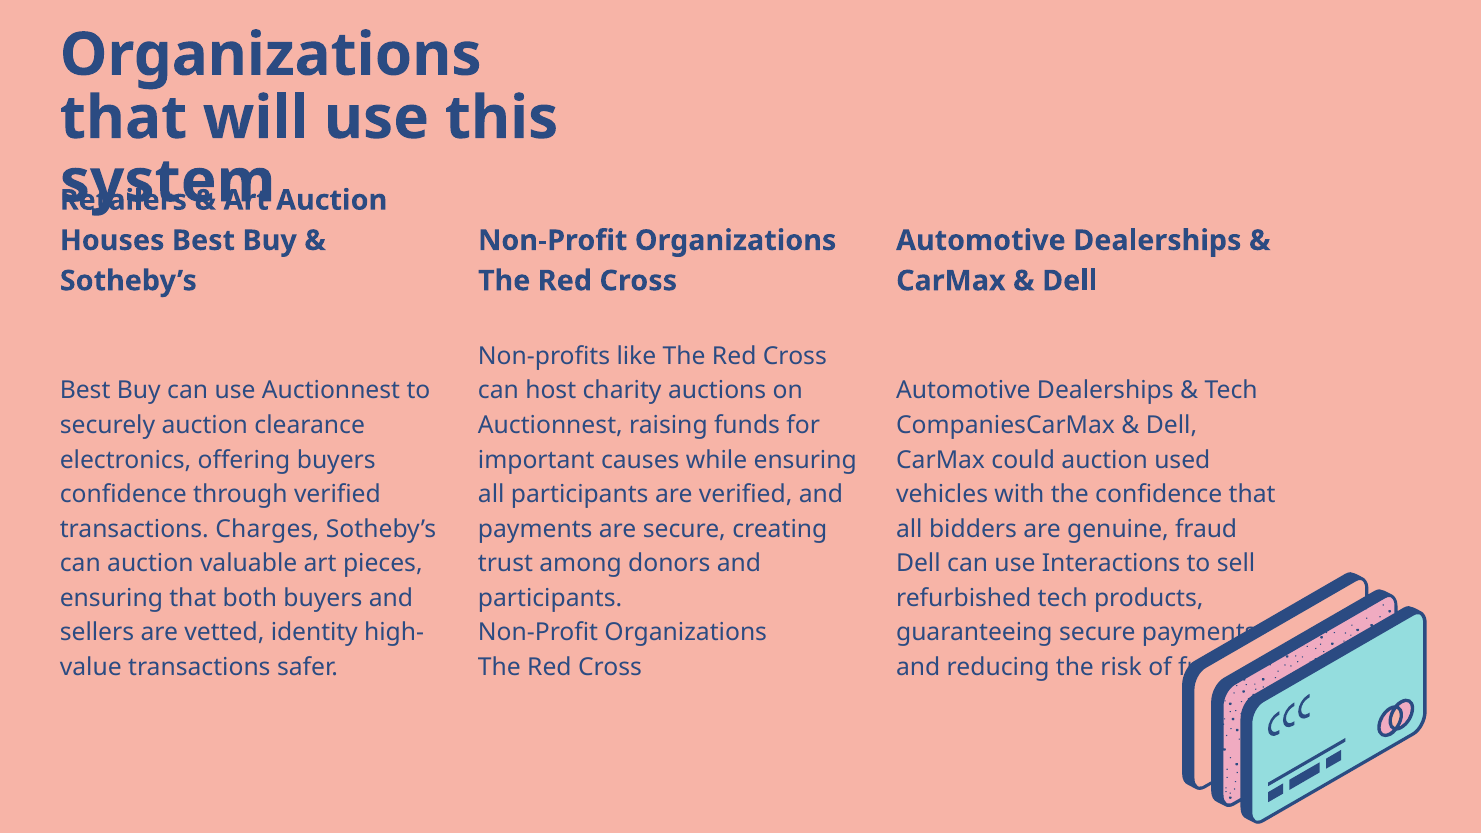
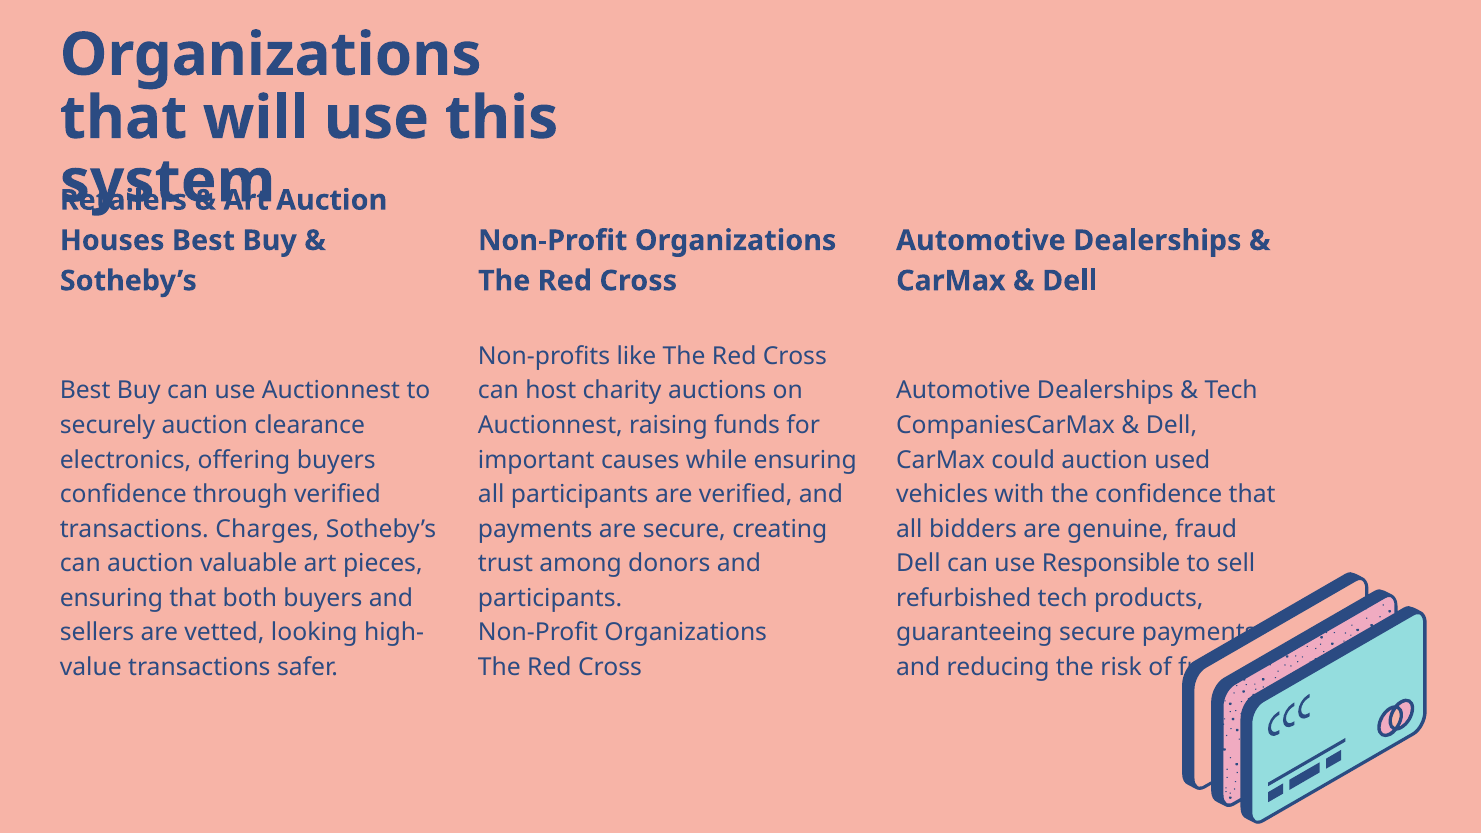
Interactions: Interactions -> Responsible
identity: identity -> looking
